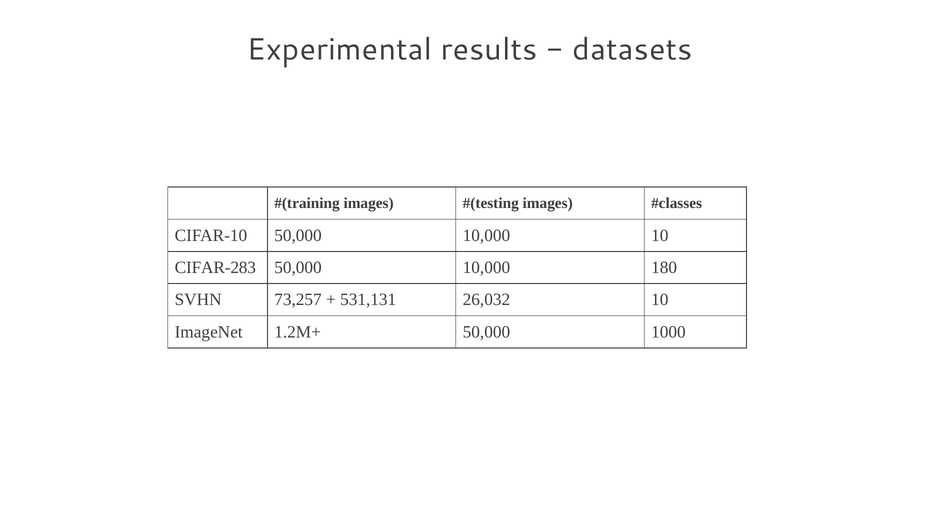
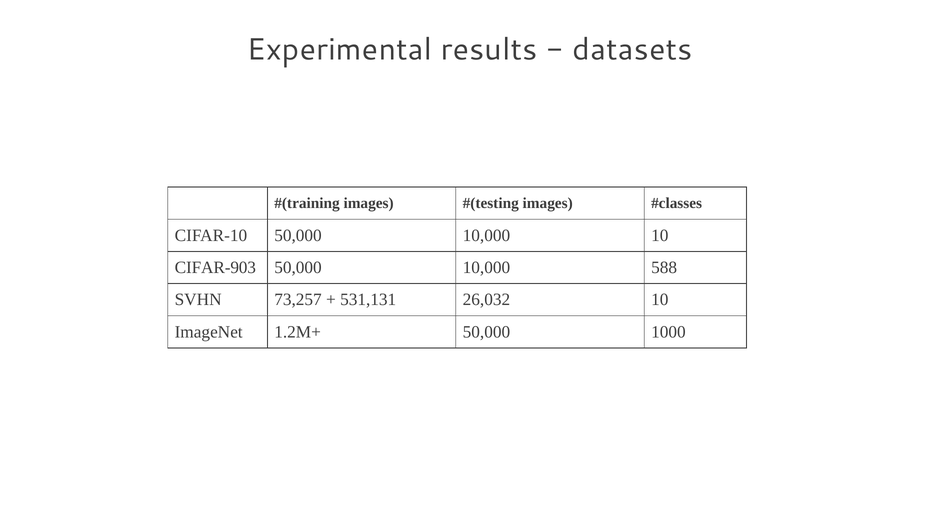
CIFAR-283: CIFAR-283 -> CIFAR-903
180: 180 -> 588
